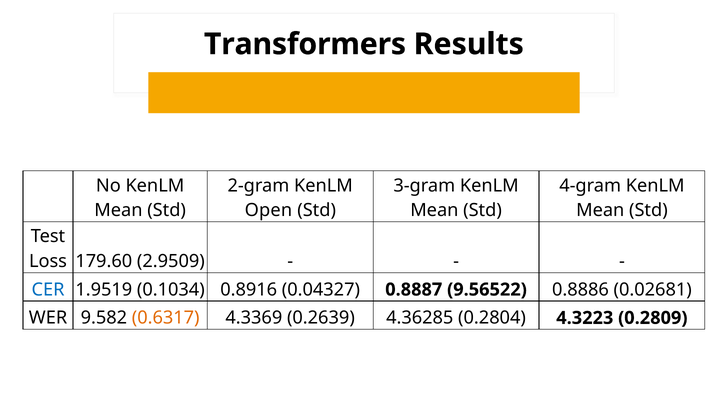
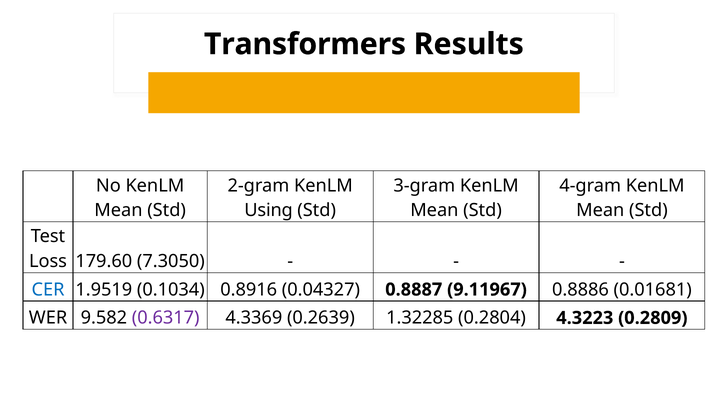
Open: Open -> Using
2.9509: 2.9509 -> 7.3050
9.56522: 9.56522 -> 9.11967
0.02681: 0.02681 -> 0.01681
0.6317 colour: orange -> purple
4.36285: 4.36285 -> 1.32285
